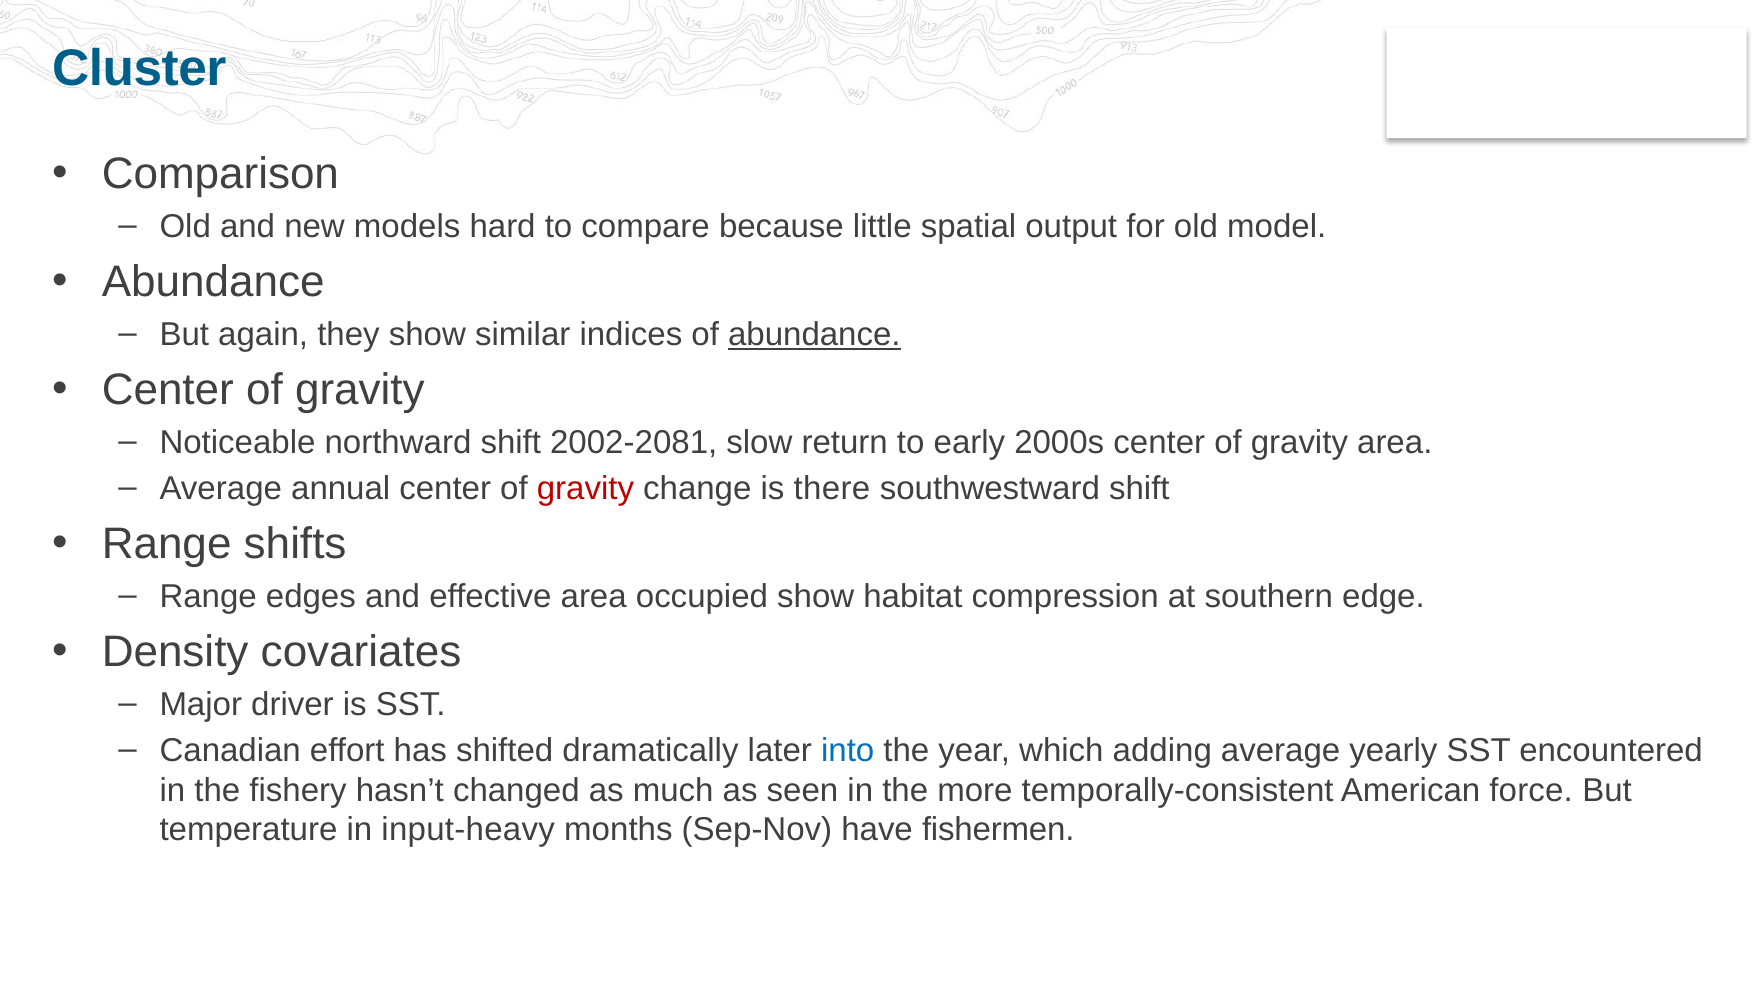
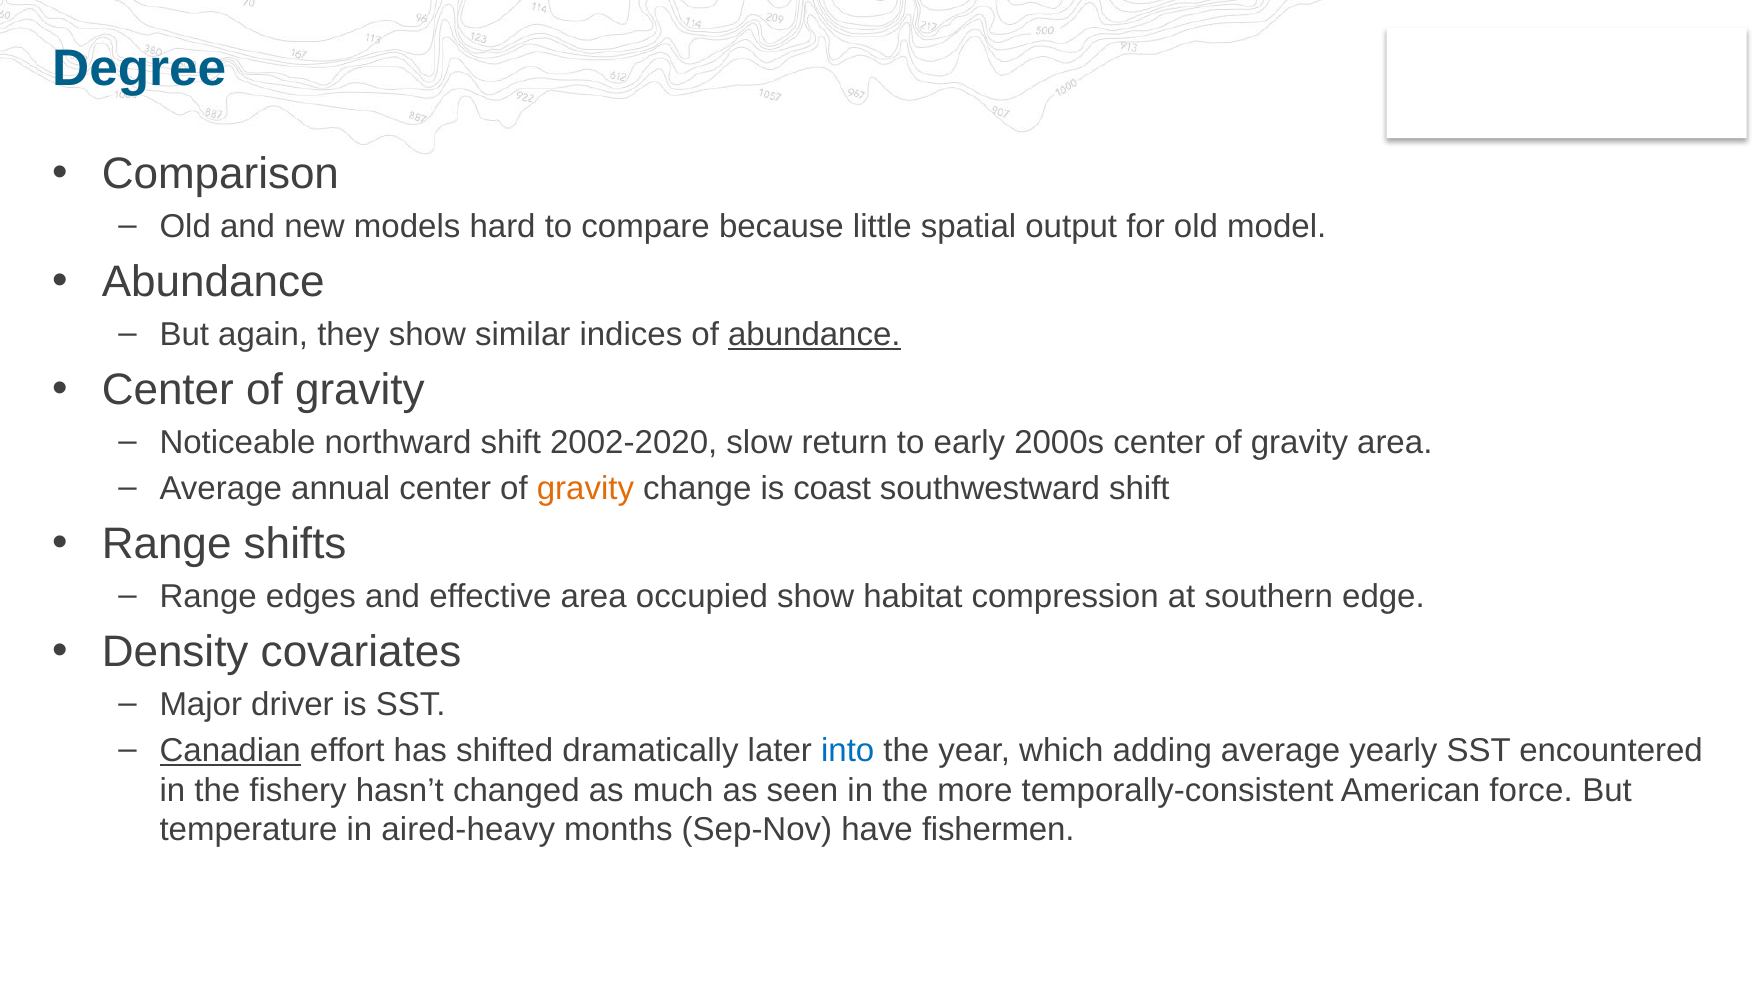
Cluster: Cluster -> Degree
2002-2081: 2002-2081 -> 2002-2020
gravity at (585, 489) colour: red -> orange
there: there -> coast
Canadian underline: none -> present
input-heavy: input-heavy -> aired-heavy
